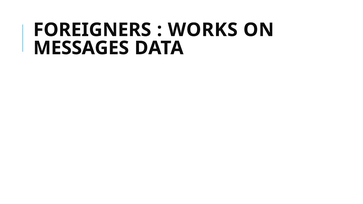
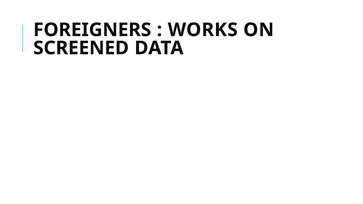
MESSAGES: MESSAGES -> SCREENED
